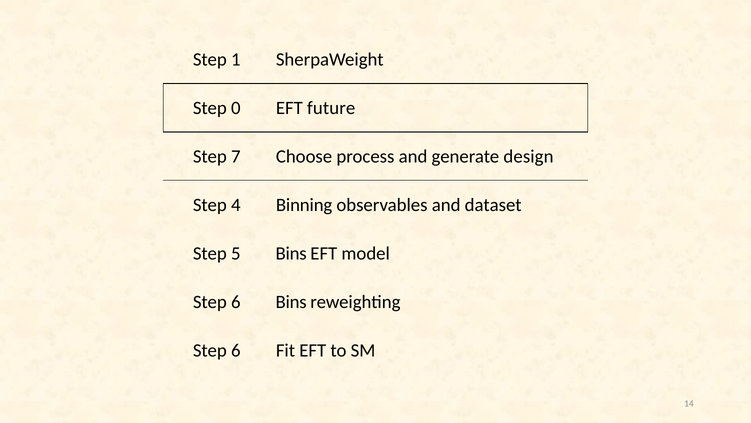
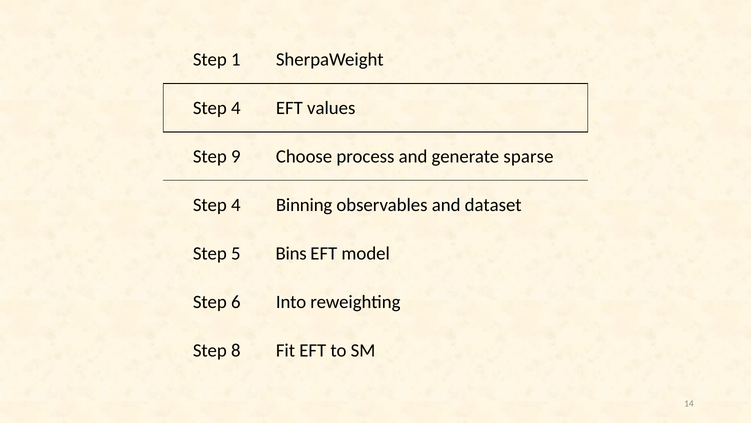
0 at (236, 108): 0 -> 4
future: future -> values
7: 7 -> 9
design: design -> sparse
6 Bins: Bins -> Into
6 at (236, 350): 6 -> 8
